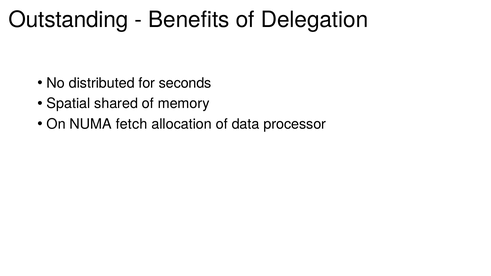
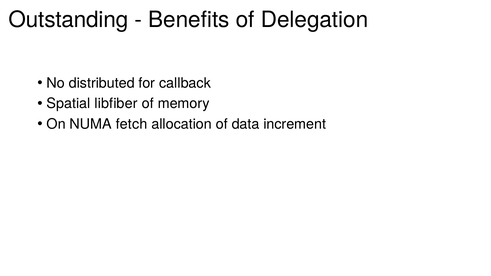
seconds: seconds -> callback
shared: shared -> libfiber
processor: processor -> increment
